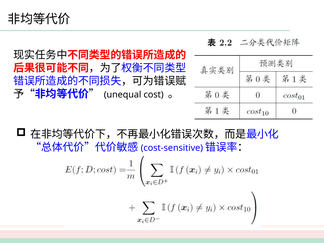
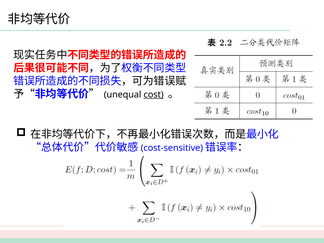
cost underline: none -> present
